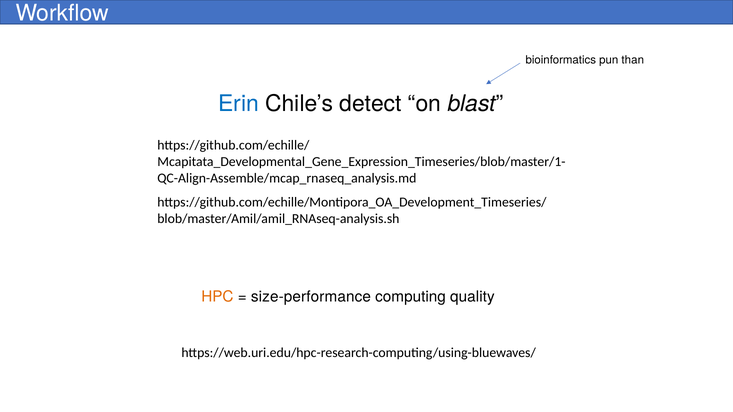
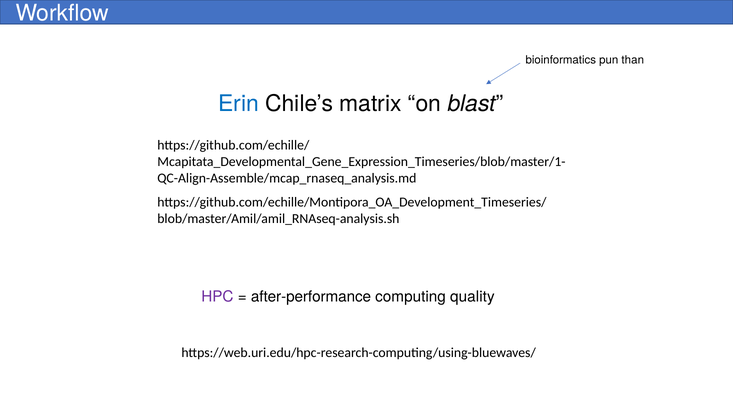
detect: detect -> matrix
HPC colour: orange -> purple
size-performance: size-performance -> after-performance
